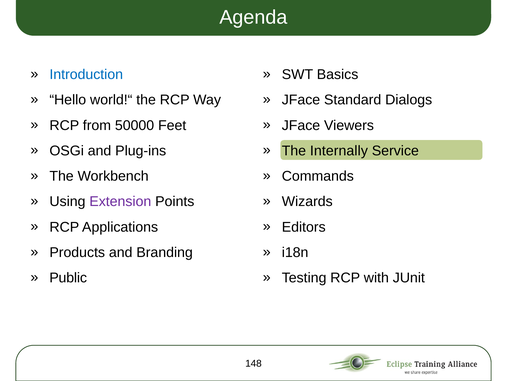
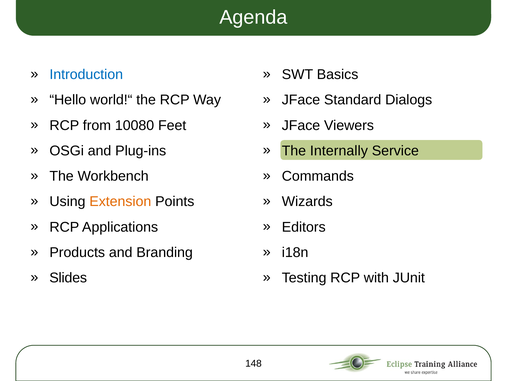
50000: 50000 -> 10080
Extension colour: purple -> orange
Public: Public -> Slides
